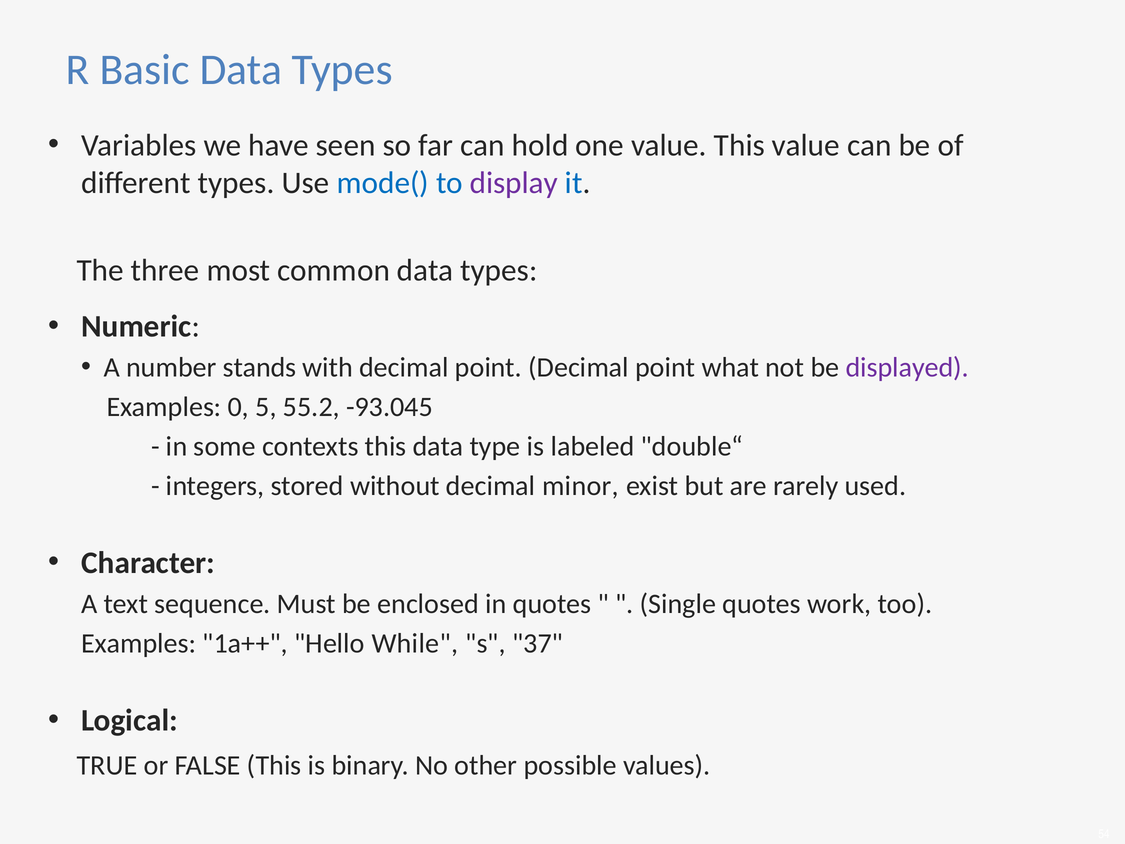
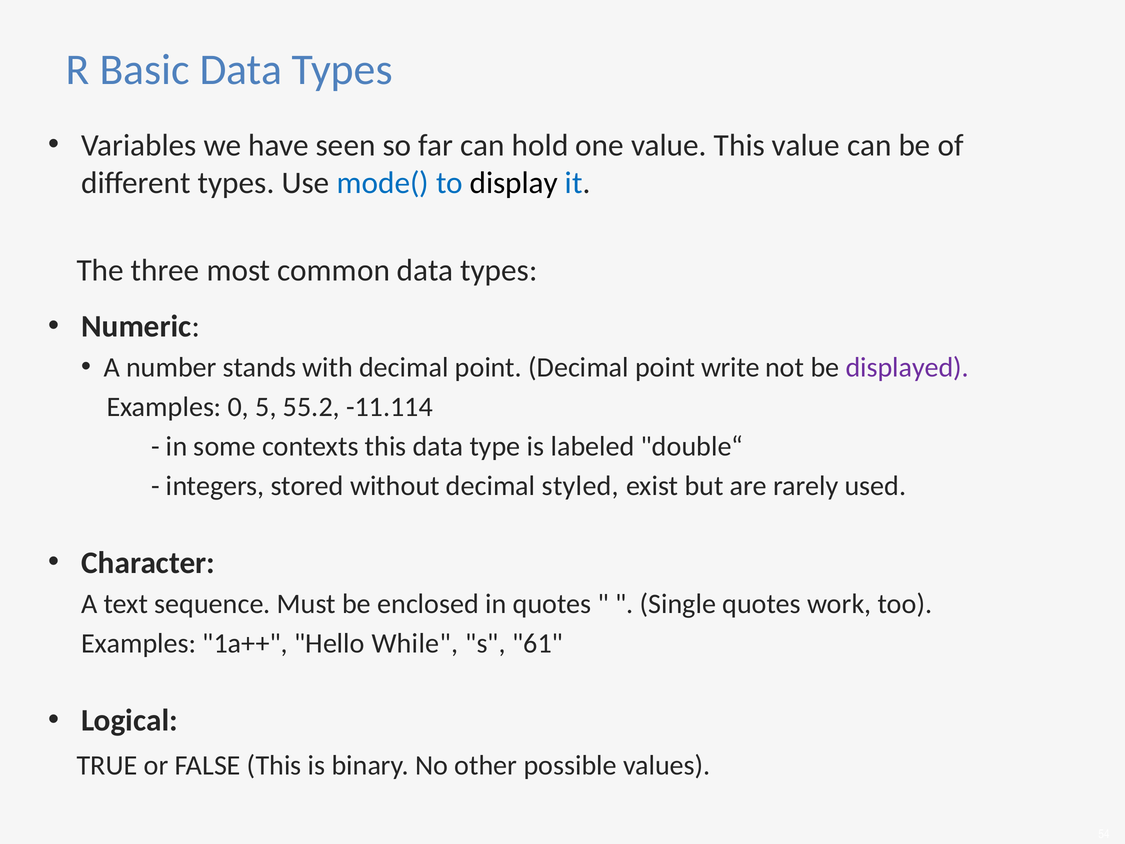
display colour: purple -> black
what: what -> write
-93.045: -93.045 -> -11.114
minor: minor -> styled
37: 37 -> 61
